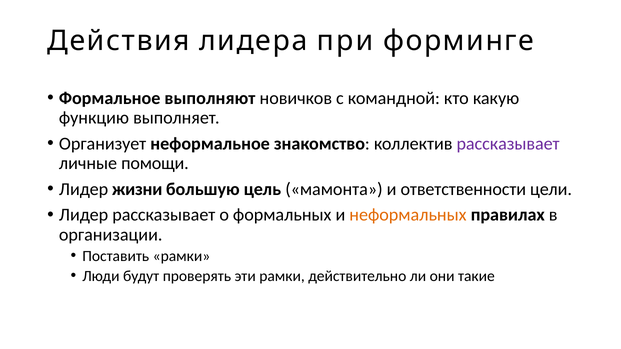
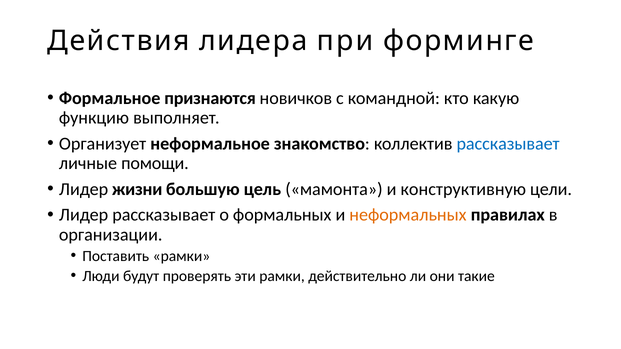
выполняют: выполняют -> признаются
рассказывает at (508, 144) colour: purple -> blue
ответственности: ответственности -> конструктивную
